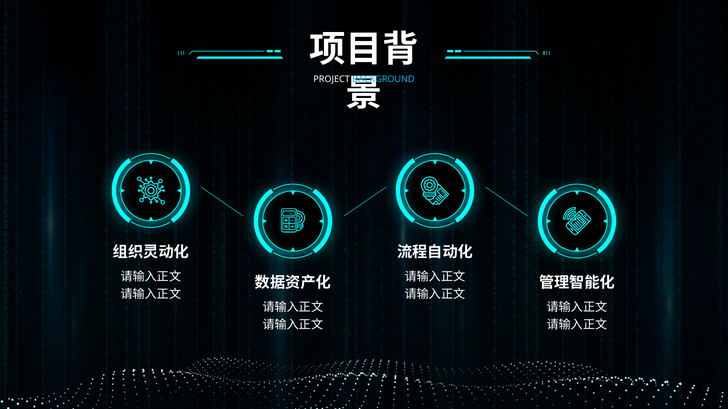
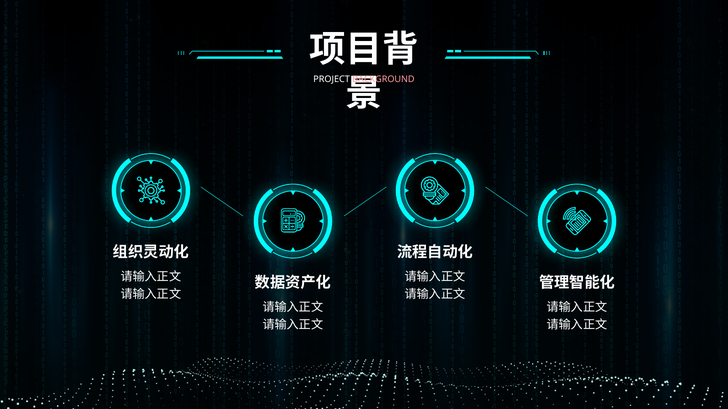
BACKGROUND colour: light blue -> pink
